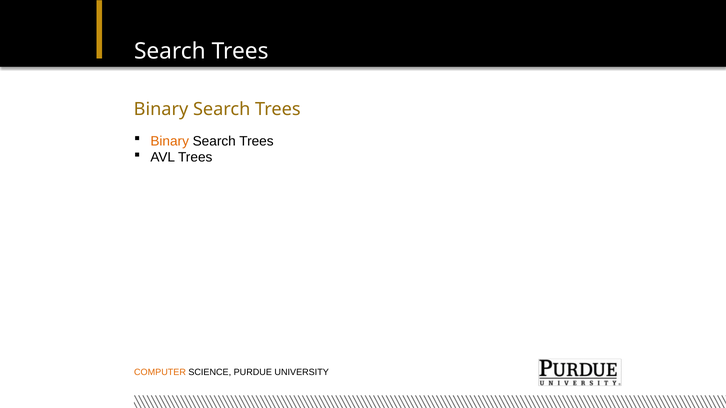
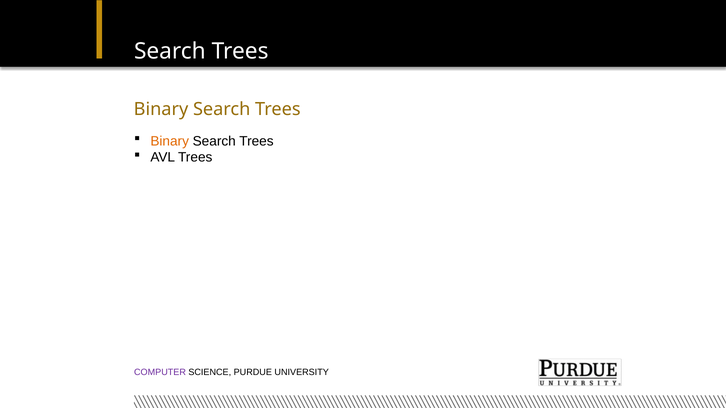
COMPUTER colour: orange -> purple
